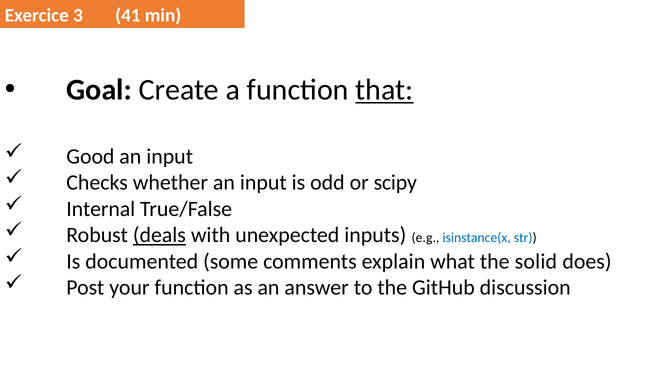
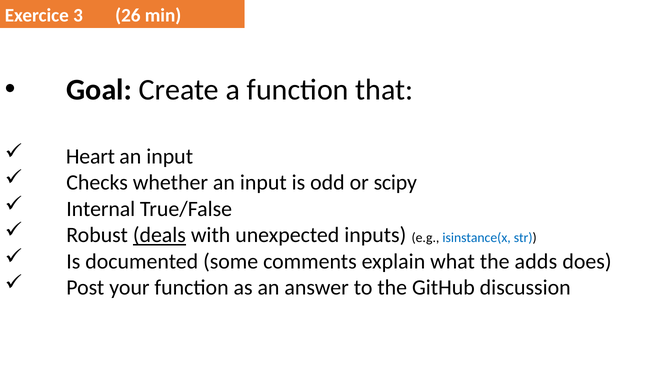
41: 41 -> 26
that underline: present -> none
Good: Good -> Heart
solid: solid -> adds
